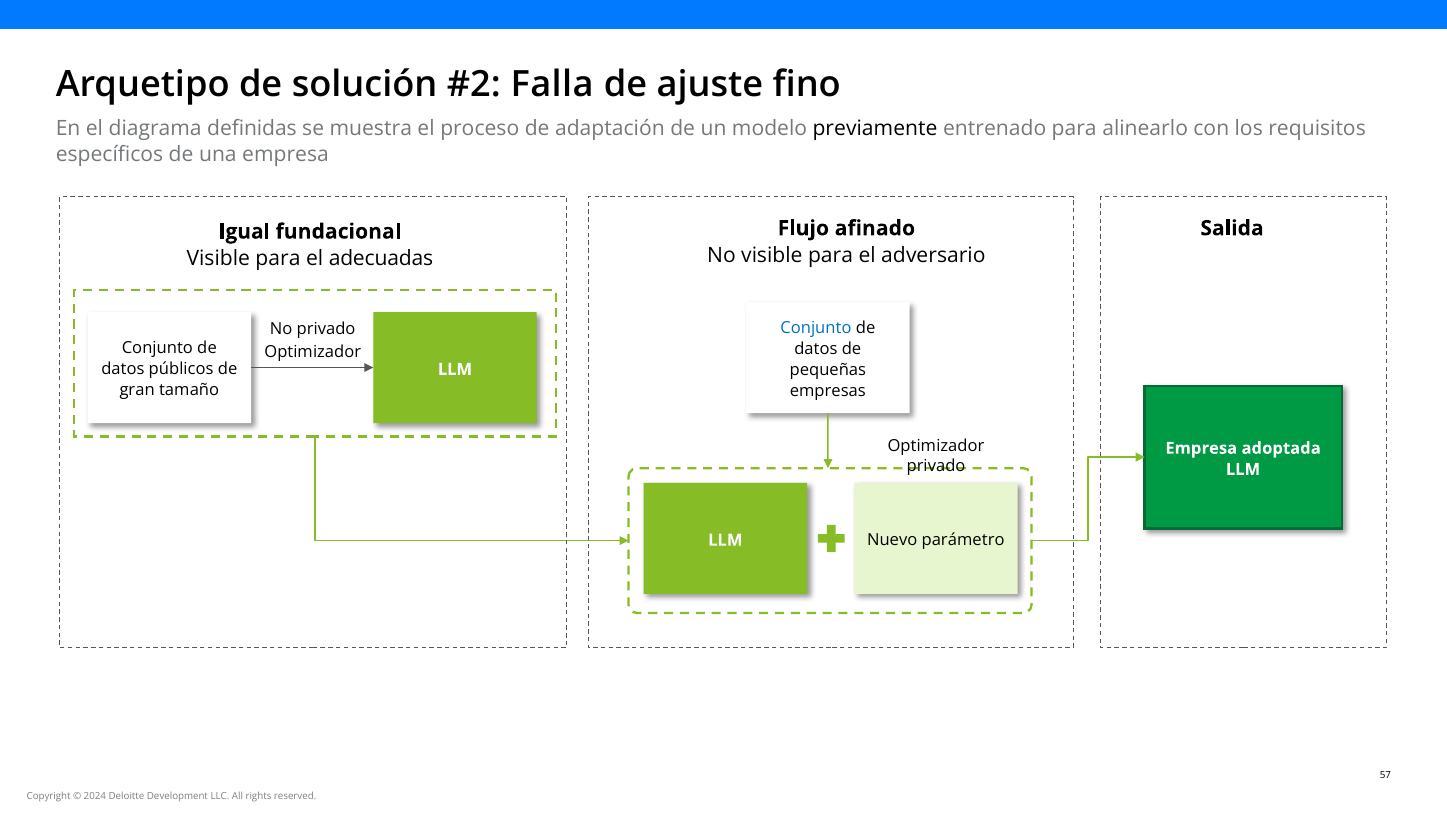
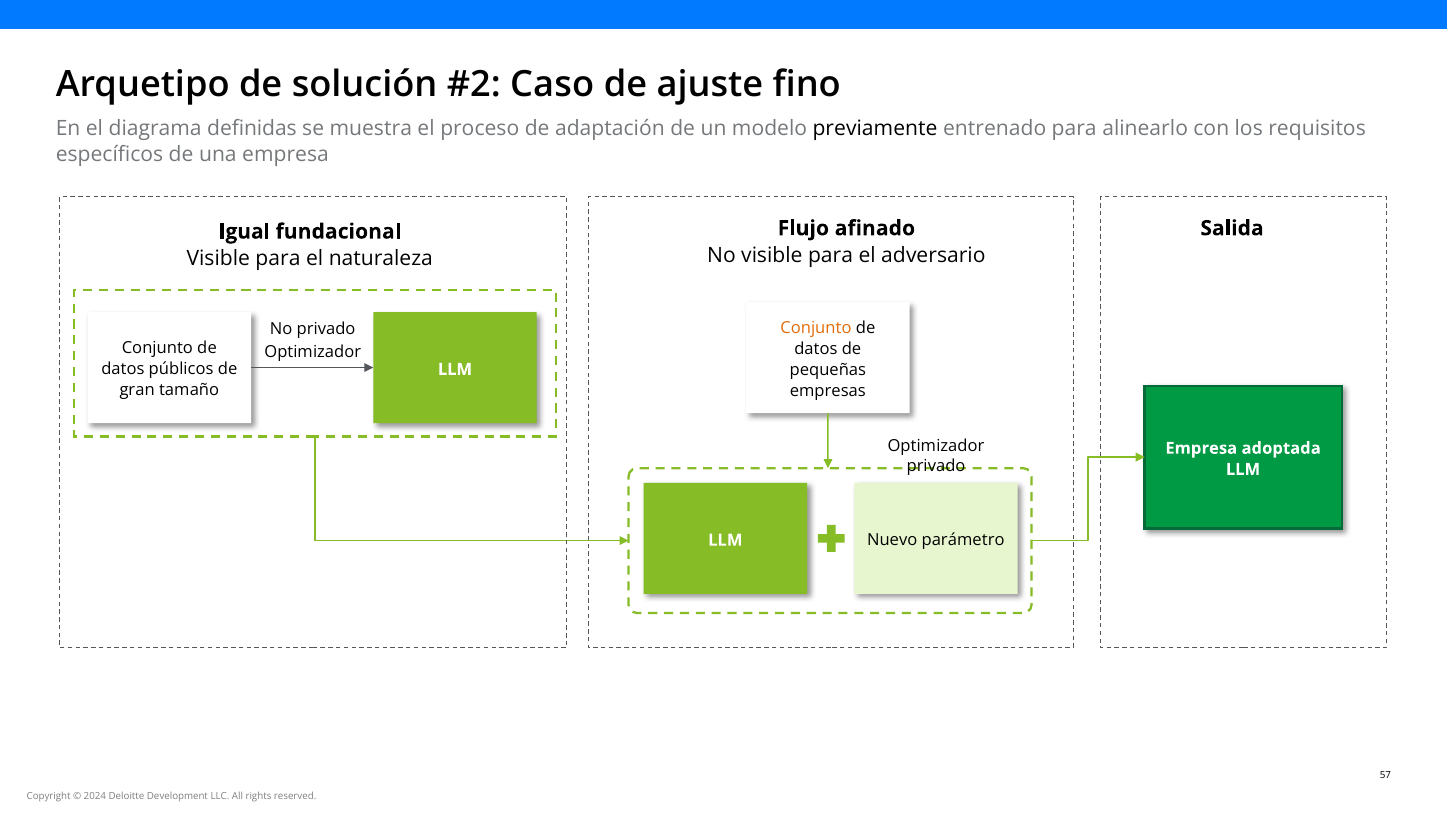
Falla: Falla -> Caso
adecuadas: adecuadas -> naturaleza
Conjunto at (816, 328) colour: blue -> orange
